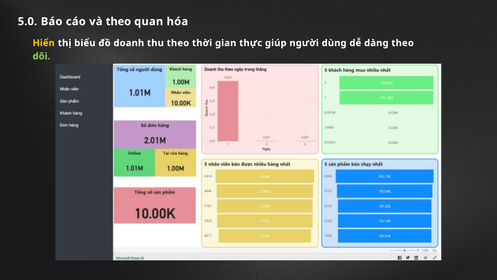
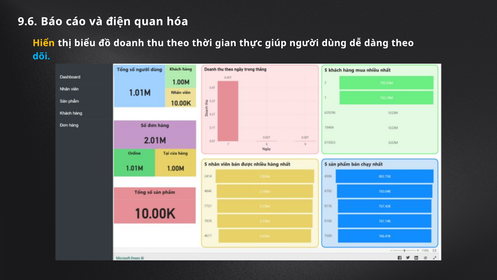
5.0: 5.0 -> 9.6
và theo: theo -> điện
dõi colour: light green -> light blue
